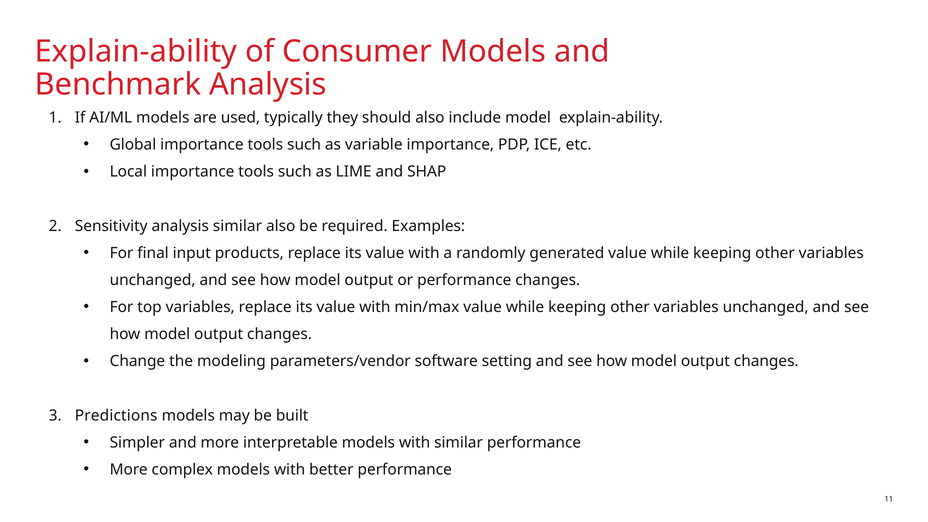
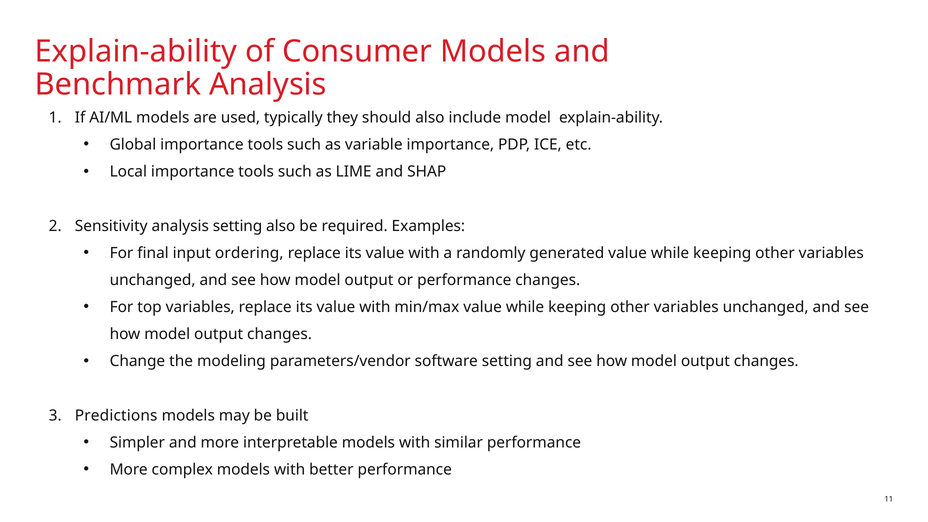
analysis similar: similar -> setting
products: products -> ordering
